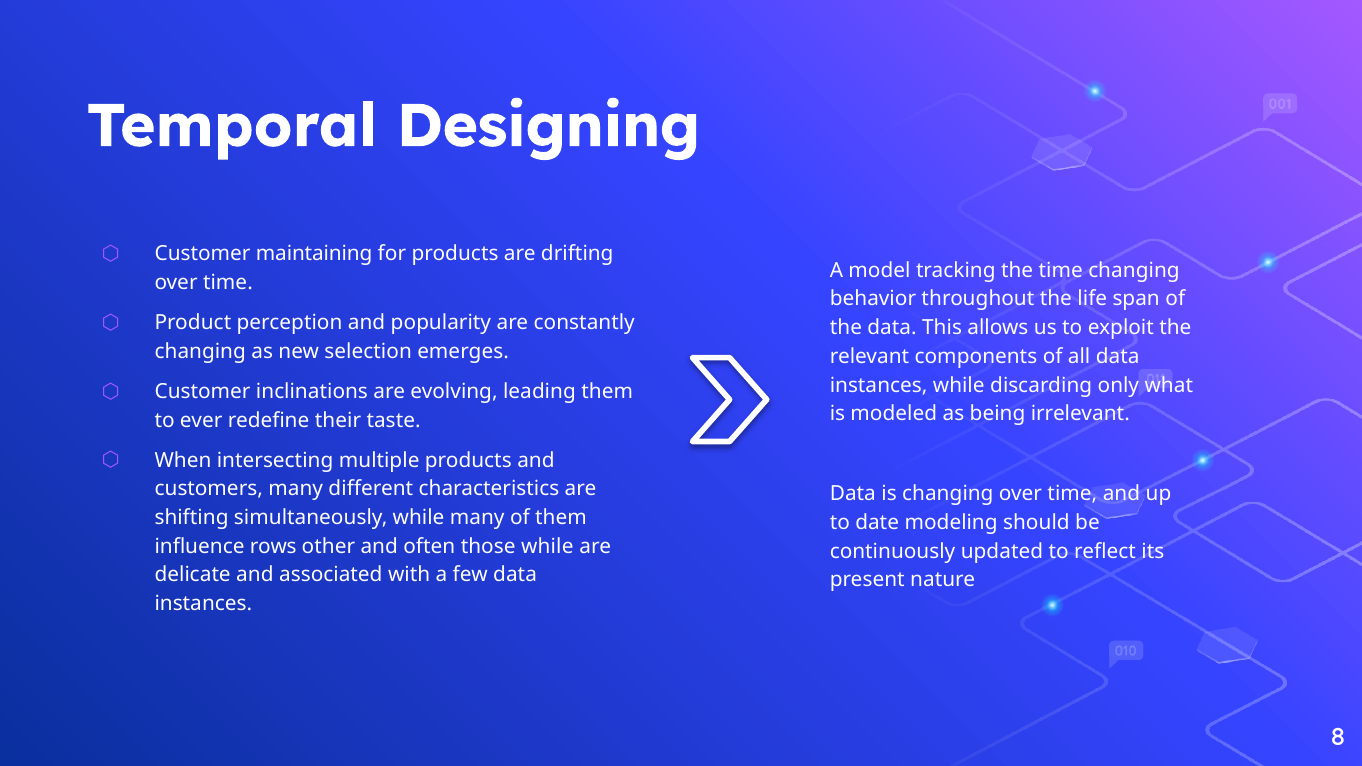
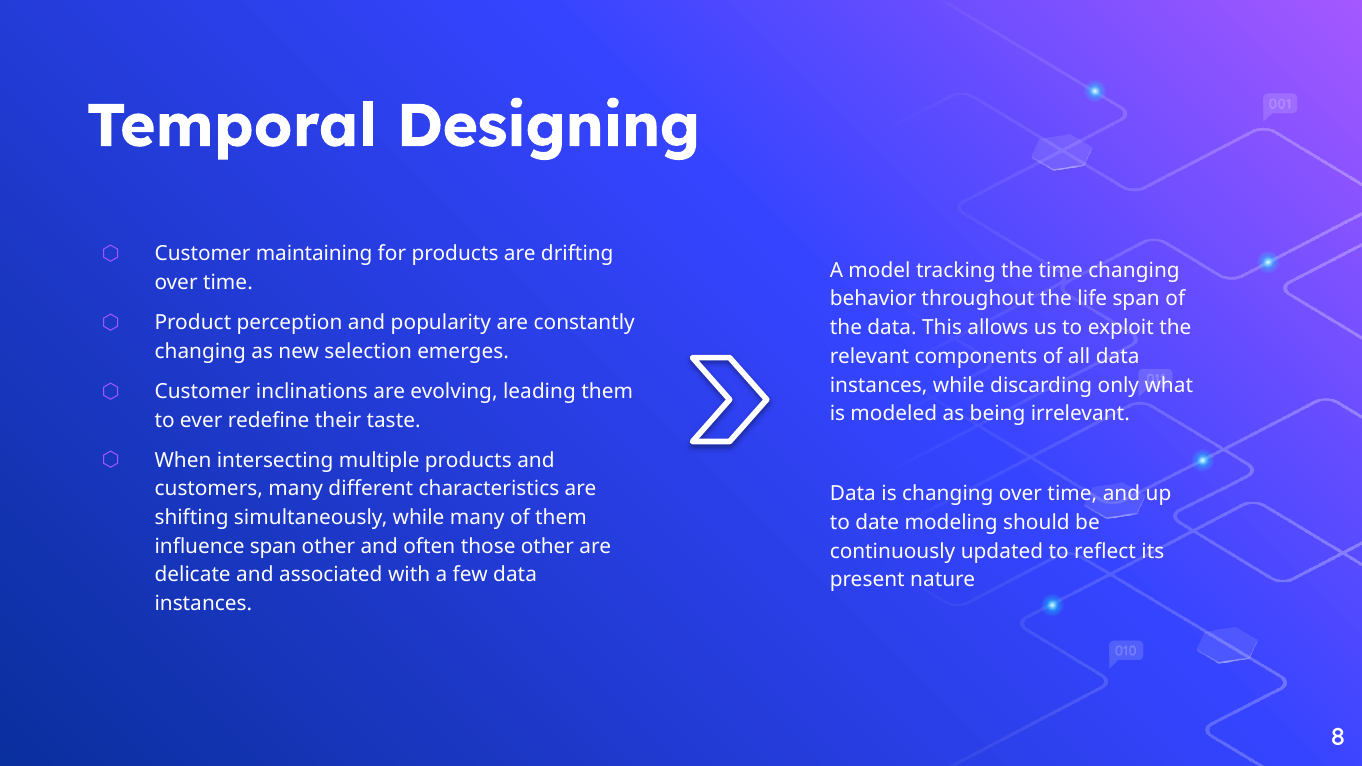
influence rows: rows -> span
those while: while -> other
